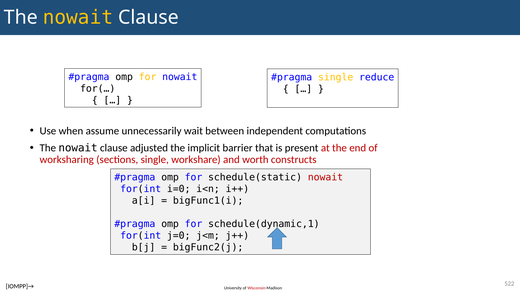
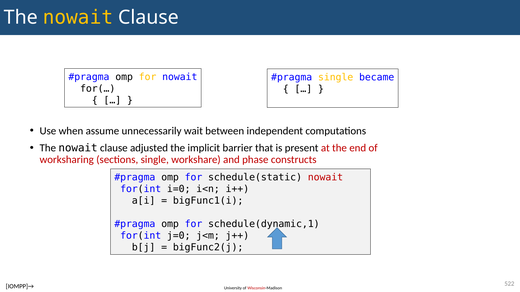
reduce: reduce -> became
worth: worth -> phase
